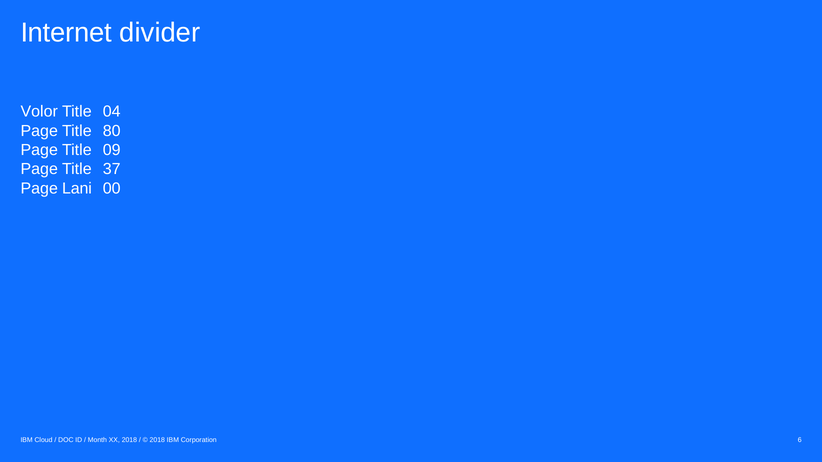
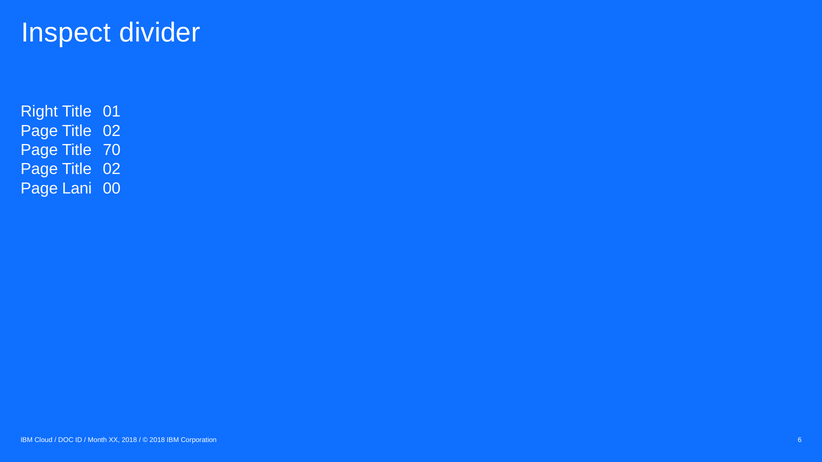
Internet: Internet -> Inspect
Volor: Volor -> Right
04: 04 -> 01
80 at (112, 131): 80 -> 02
09: 09 -> 70
37 at (112, 169): 37 -> 02
